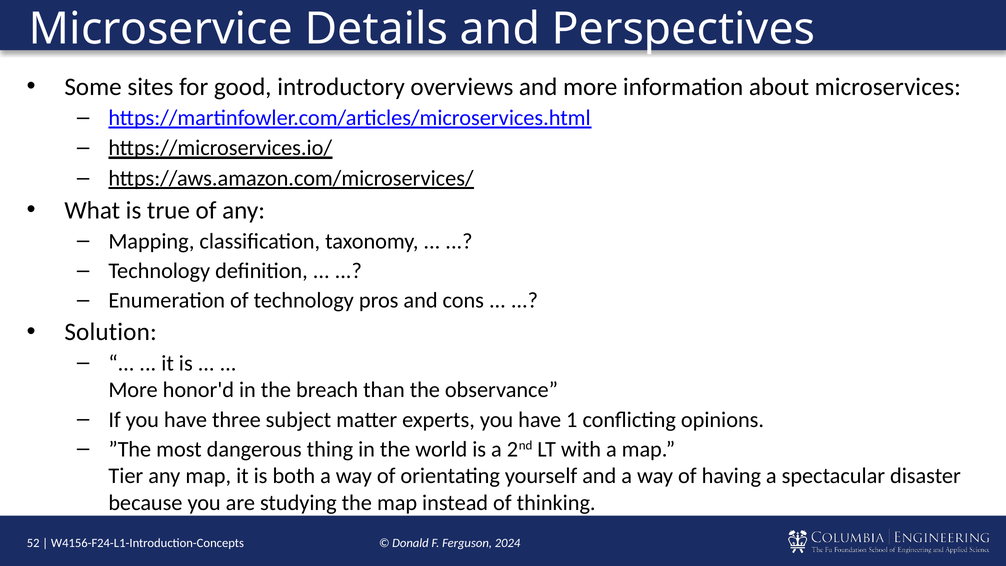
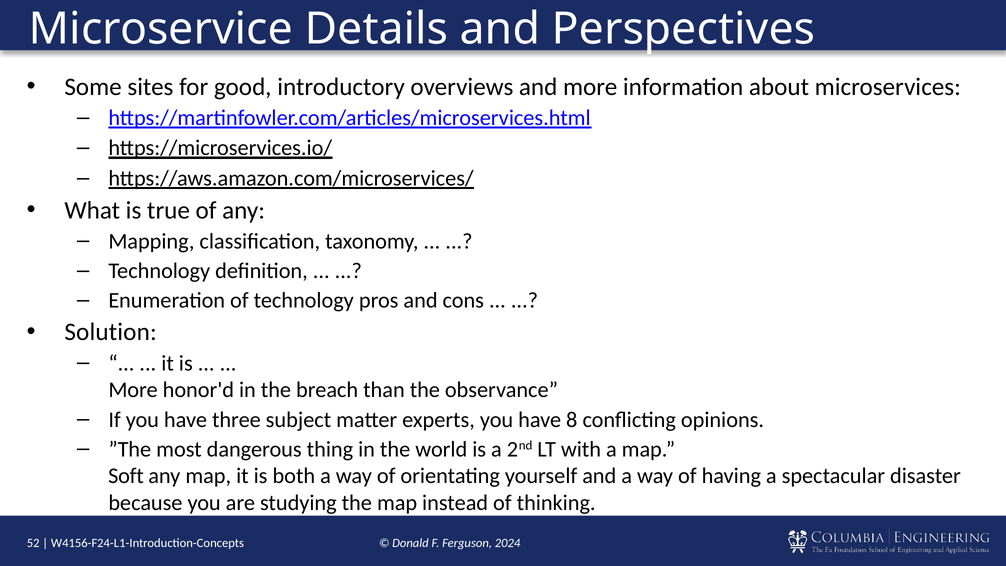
1: 1 -> 8
Tier: Tier -> Soft
